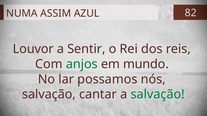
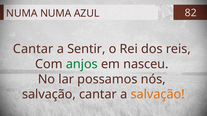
NUMA ASSIM: ASSIM -> NUMA
Louvor at (33, 49): Louvor -> Cantar
mundo: mundo -> nasceu
salvação at (158, 95) colour: green -> orange
